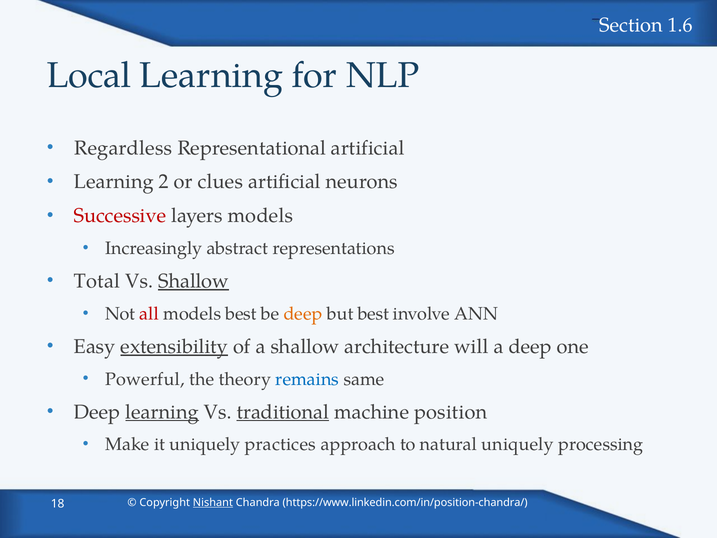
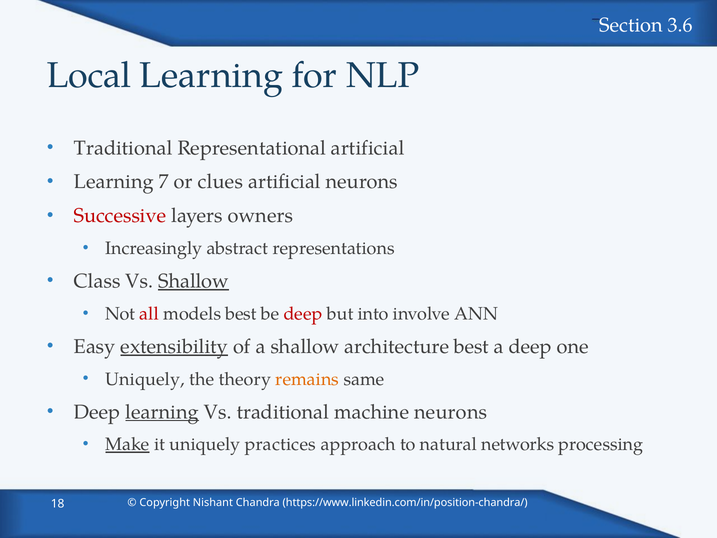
1.6: 1.6 -> 3.6
Regardless at (123, 148): Regardless -> Traditional
2: 2 -> 7
layers models: models -> owners
Total: Total -> Class
deep at (303, 314) colour: orange -> red
but best: best -> into
architecture will: will -> best
Powerful at (145, 379): Powerful -> Uniquely
remains colour: blue -> orange
traditional at (283, 412) underline: present -> none
machine position: position -> neurons
Make underline: none -> present
natural uniquely: uniquely -> networks
Nishant underline: present -> none
